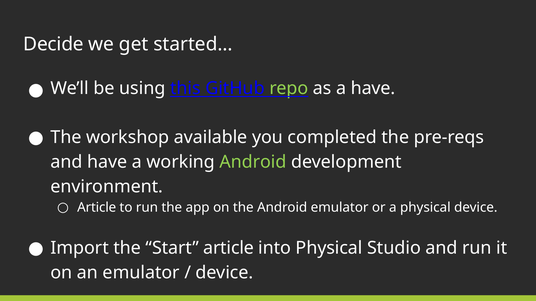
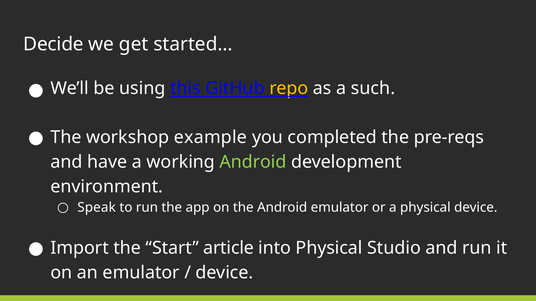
repo colour: light green -> yellow
a have: have -> such
available: available -> example
Article at (97, 208): Article -> Speak
